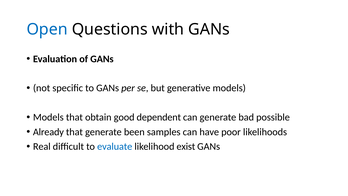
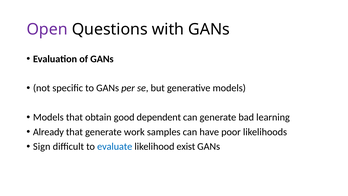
Open colour: blue -> purple
possible: possible -> learning
been: been -> work
Real: Real -> Sign
